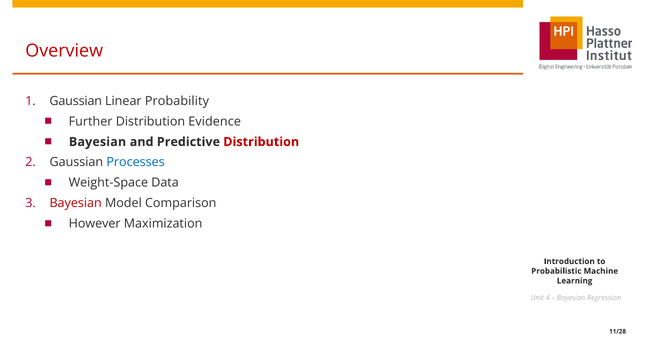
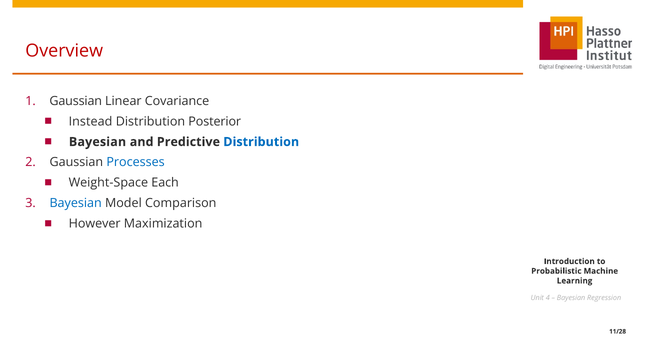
Probability: Probability -> Covariance
Further: Further -> Instead
Evidence: Evidence -> Posterior
Distribution at (261, 142) colour: red -> blue
Data: Data -> Each
Bayesian at (76, 203) colour: red -> blue
